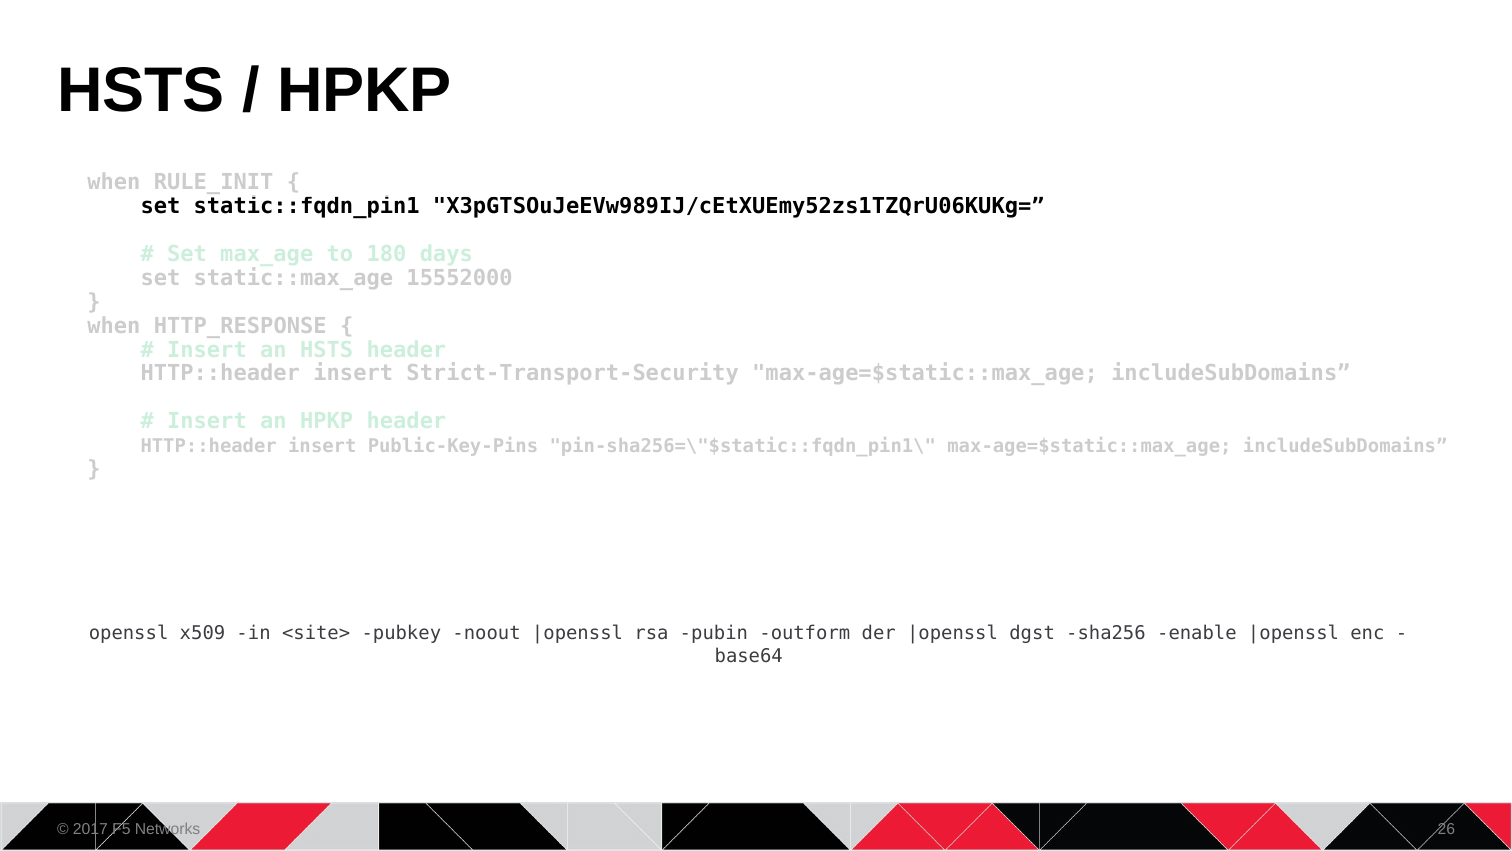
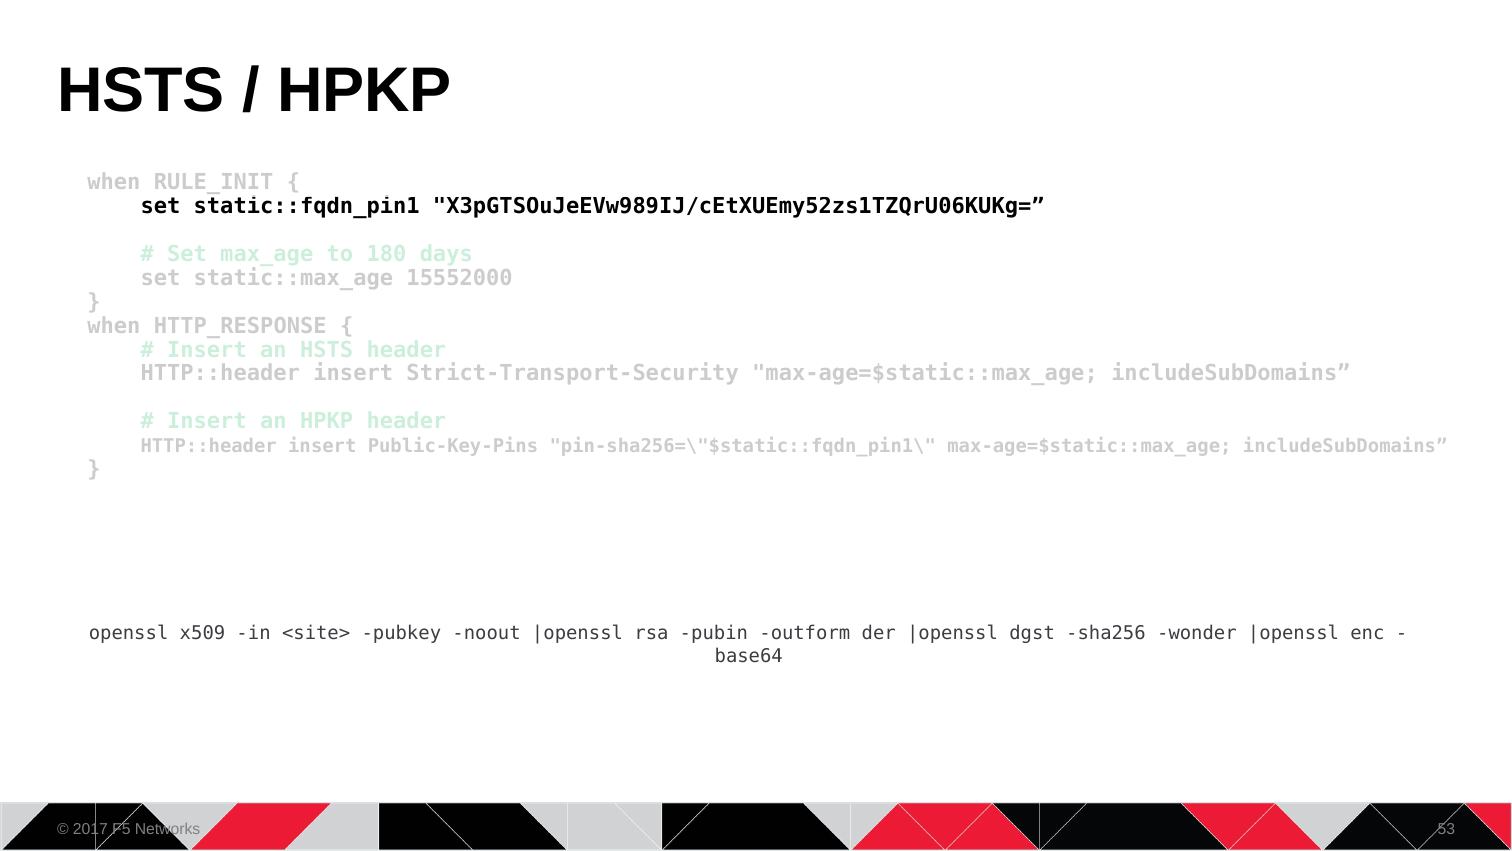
enable: enable -> wonder
26: 26 -> 53
